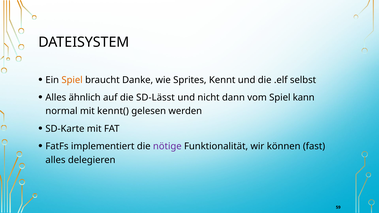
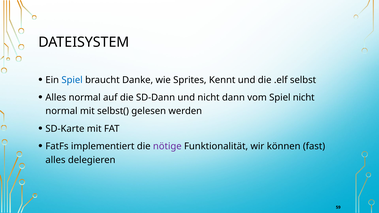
Spiel at (72, 80) colour: orange -> blue
Alles ähnlich: ähnlich -> normal
SD-Lässt: SD-Lässt -> SD-Dann
Spiel kann: kann -> nicht
kennt(: kennt( -> selbst(
